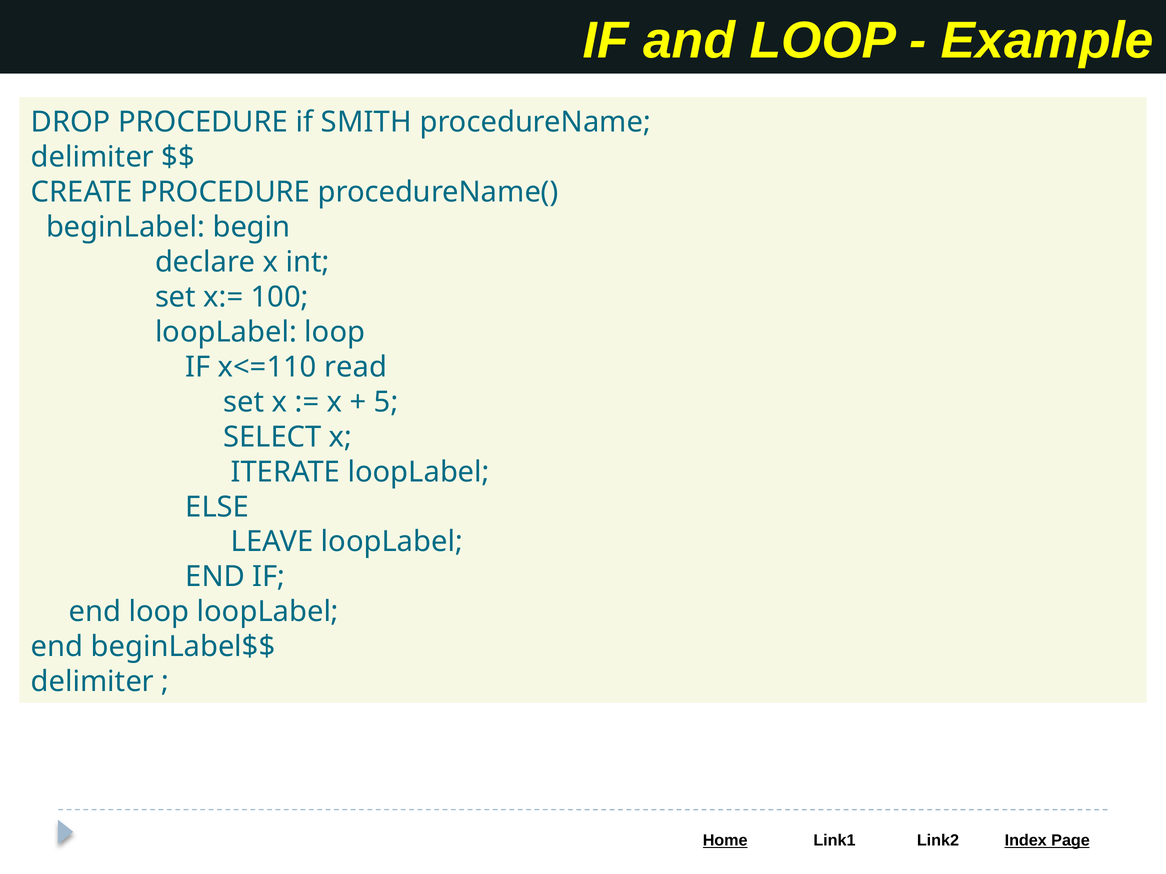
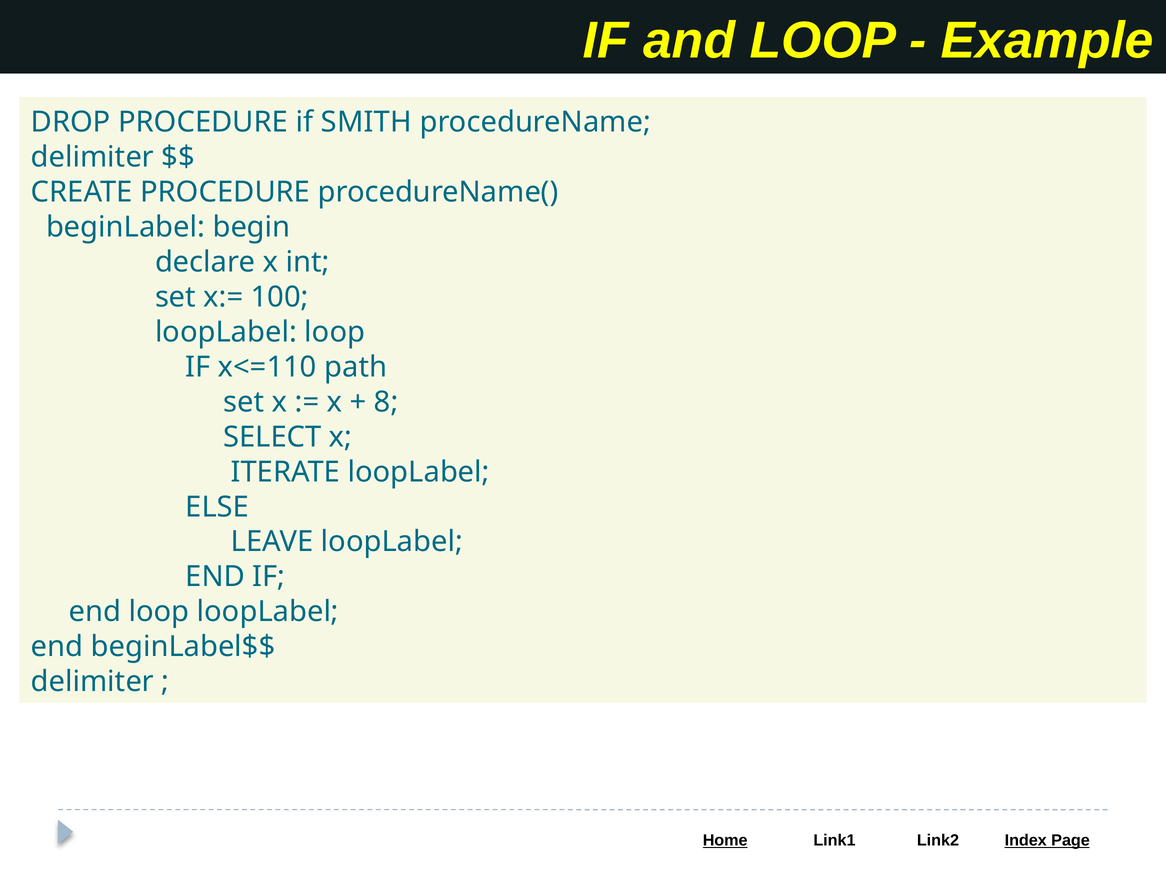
read: read -> path
5: 5 -> 8
